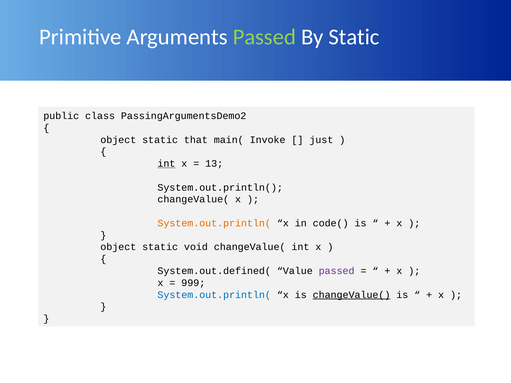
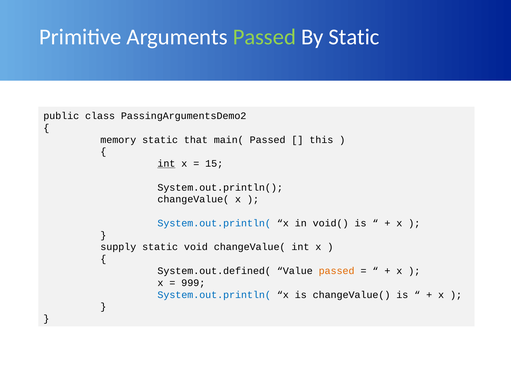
object at (118, 140): object -> memory
main( Invoke: Invoke -> Passed
just: just -> this
13: 13 -> 15
System.out.println( at (214, 223) colour: orange -> blue
code(: code( -> void(
object at (118, 247): object -> supply
passed at (337, 271) colour: purple -> orange
changeValue( at (352, 295) underline: present -> none
